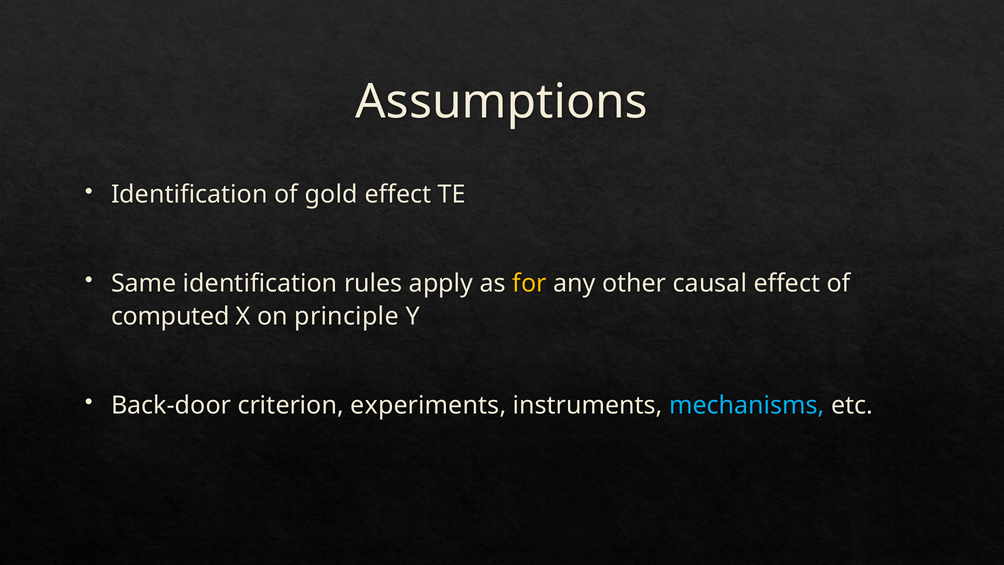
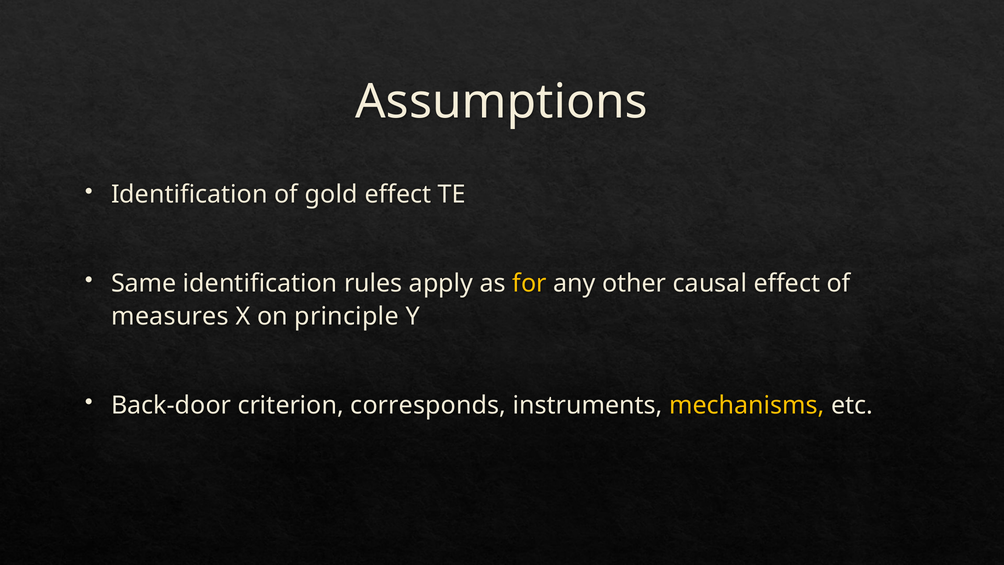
computed: computed -> measures
experiments: experiments -> corresponds
mechanisms colour: light blue -> yellow
